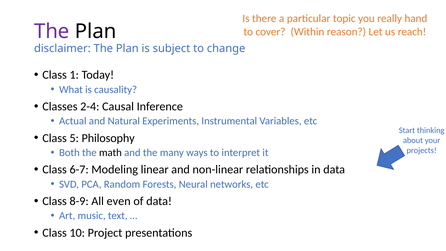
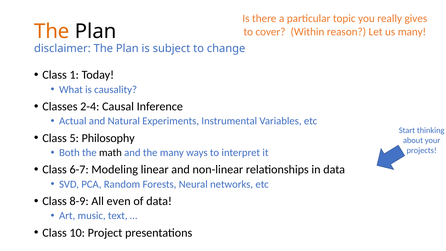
hand: hand -> gives
The at (52, 31) colour: purple -> orange
us reach: reach -> many
